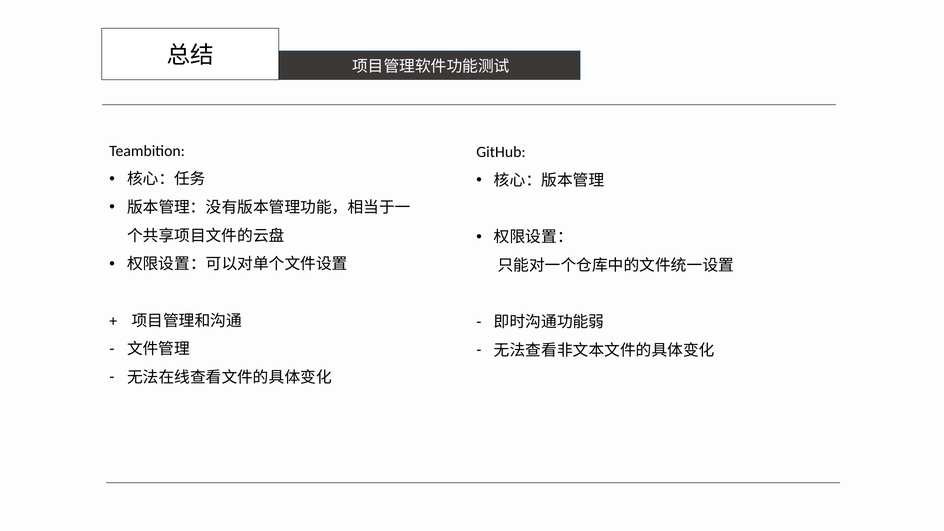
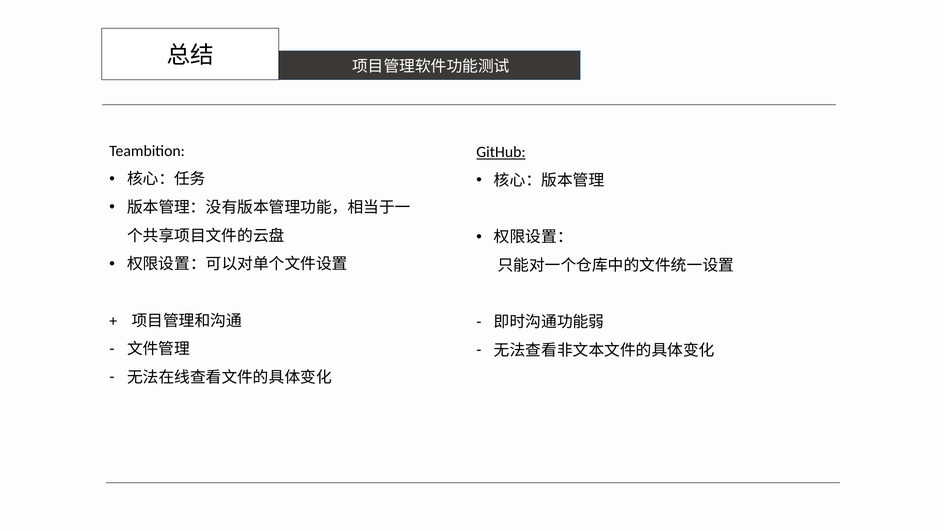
GitHub underline: none -> present
